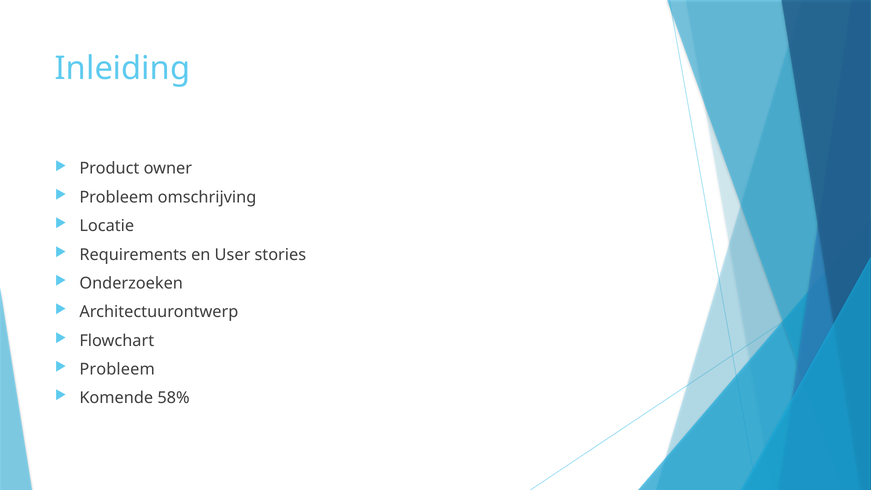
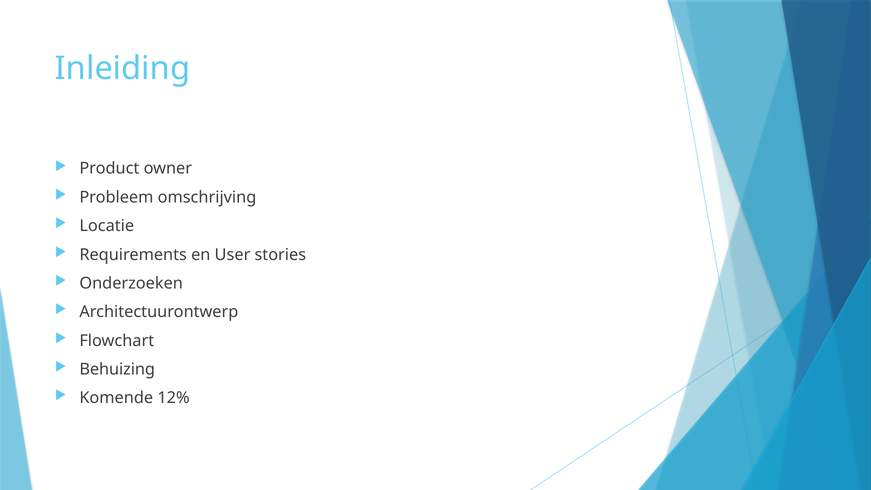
Probleem at (117, 369): Probleem -> Behuizing
58%: 58% -> 12%
